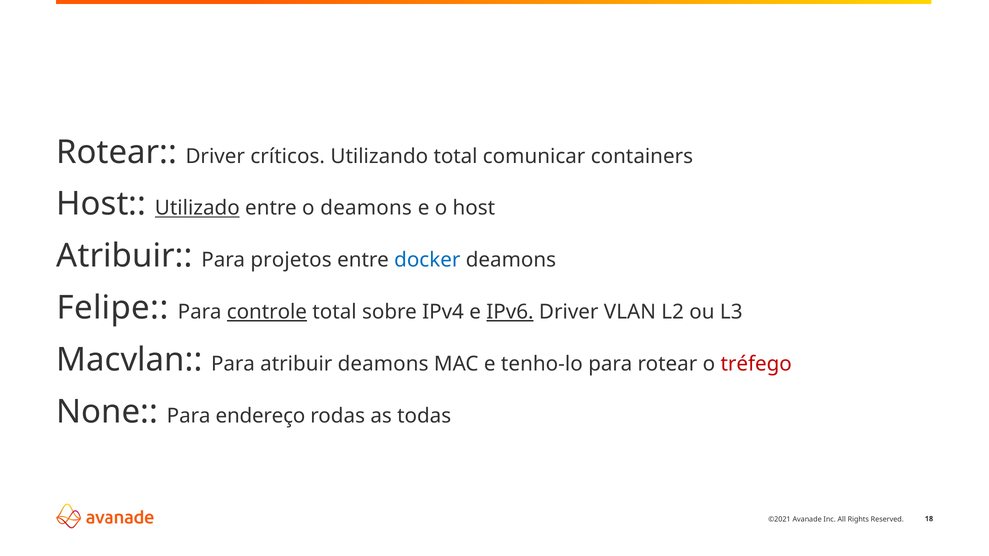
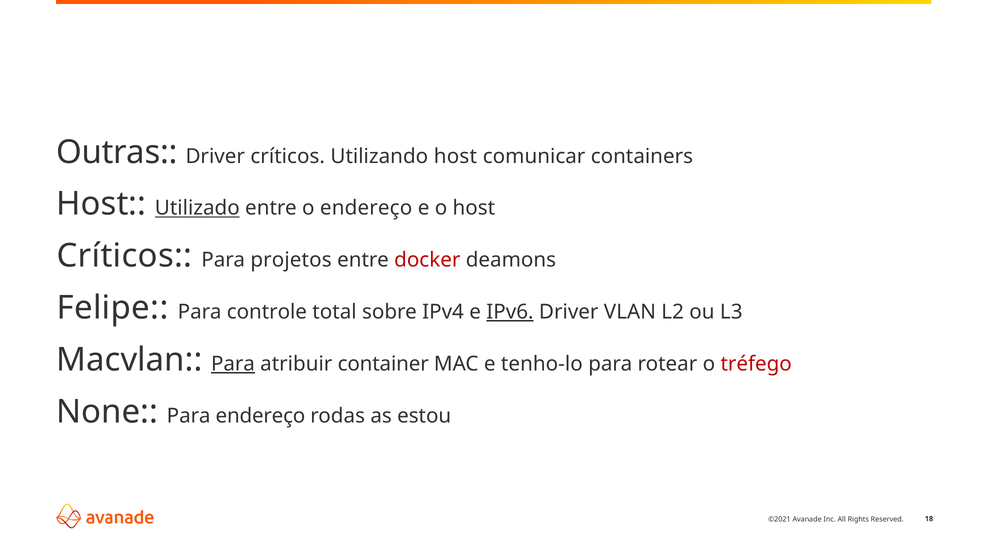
Rotear at (117, 152): Rotear -> Outras
Utilizando total: total -> host
o deamons: deamons -> endereço
Atribuir at (124, 256): Atribuir -> Críticos
docker colour: blue -> red
controle underline: present -> none
Para at (233, 364) underline: none -> present
atribuir deamons: deamons -> container
todas: todas -> estou
